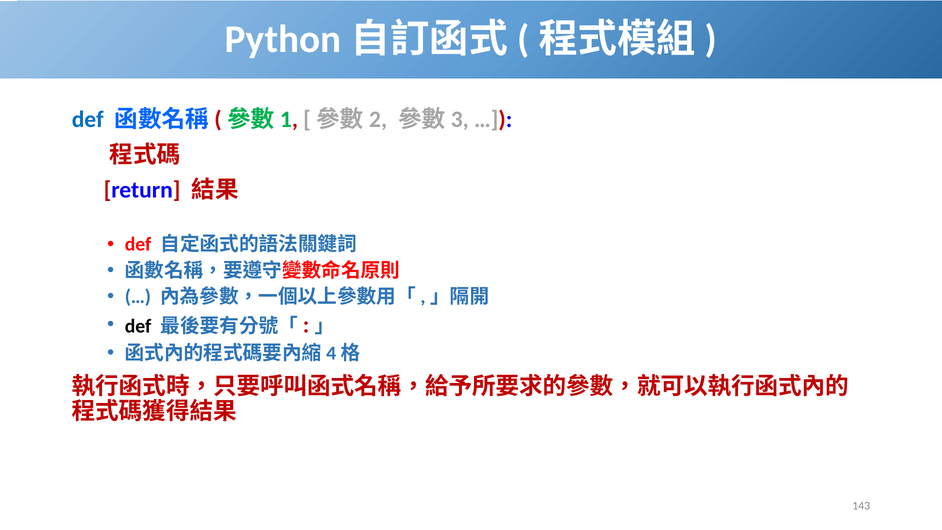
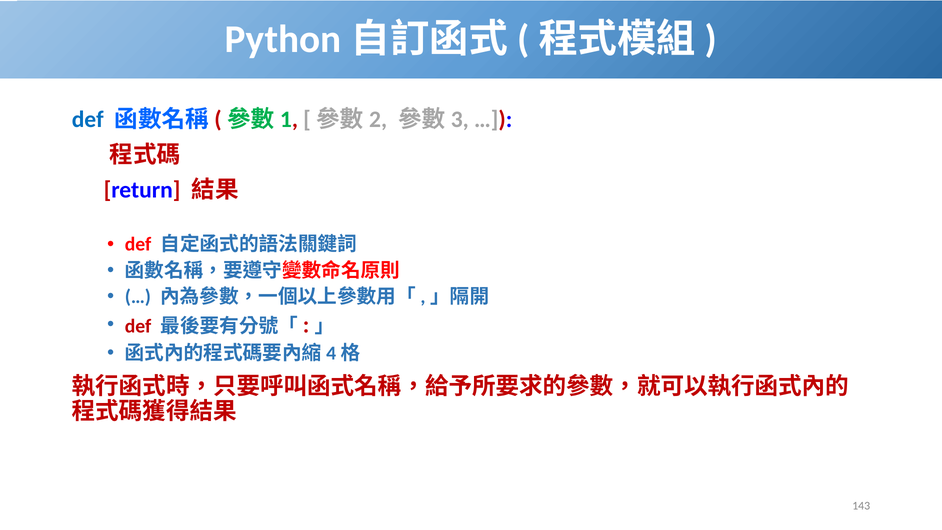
def at (138, 326) colour: black -> red
